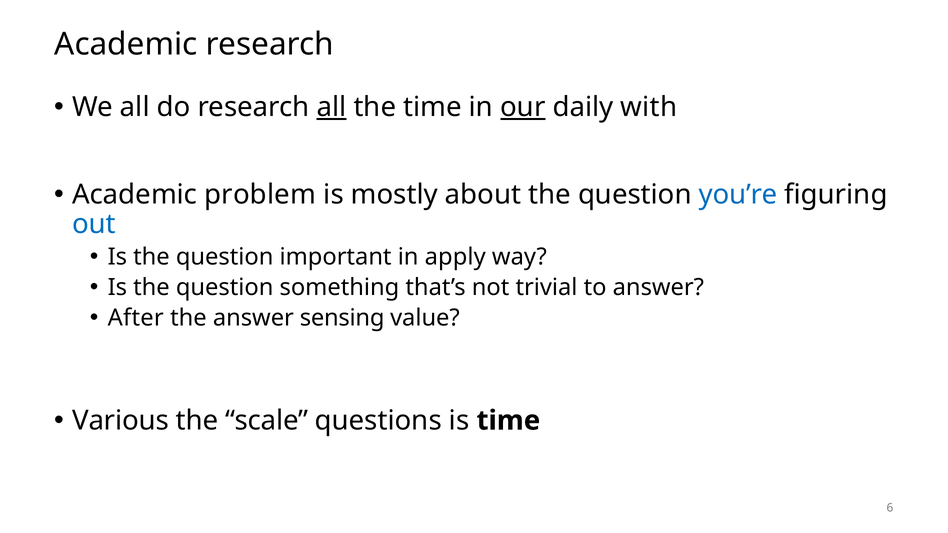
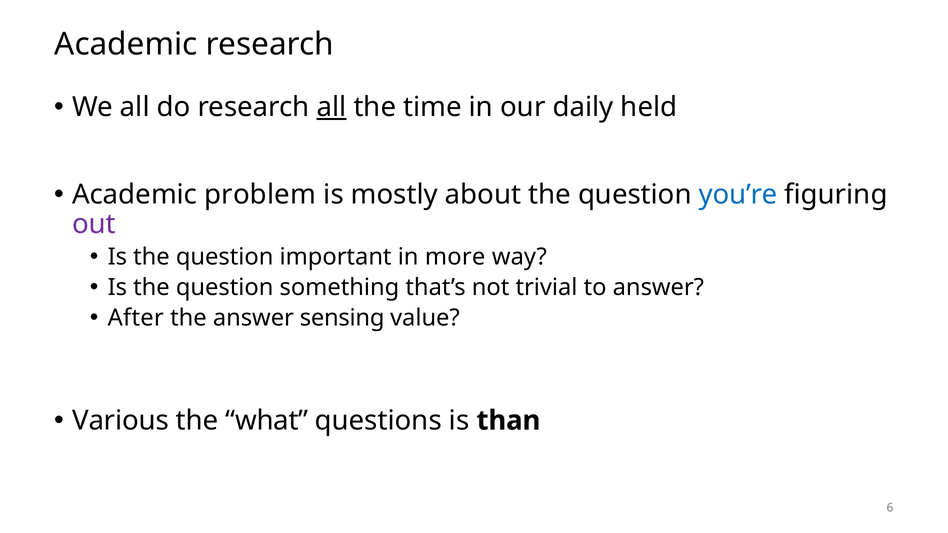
our underline: present -> none
with: with -> held
out colour: blue -> purple
apply: apply -> more
scale: scale -> what
is time: time -> than
